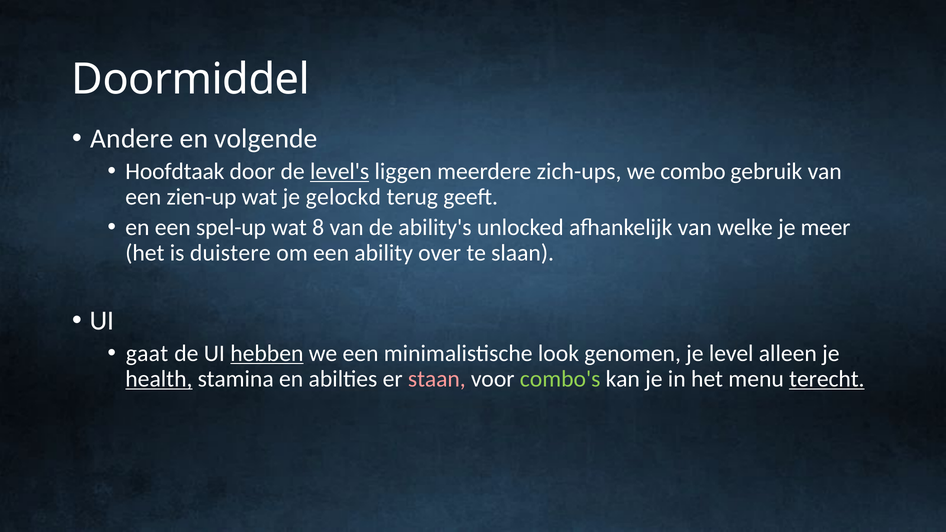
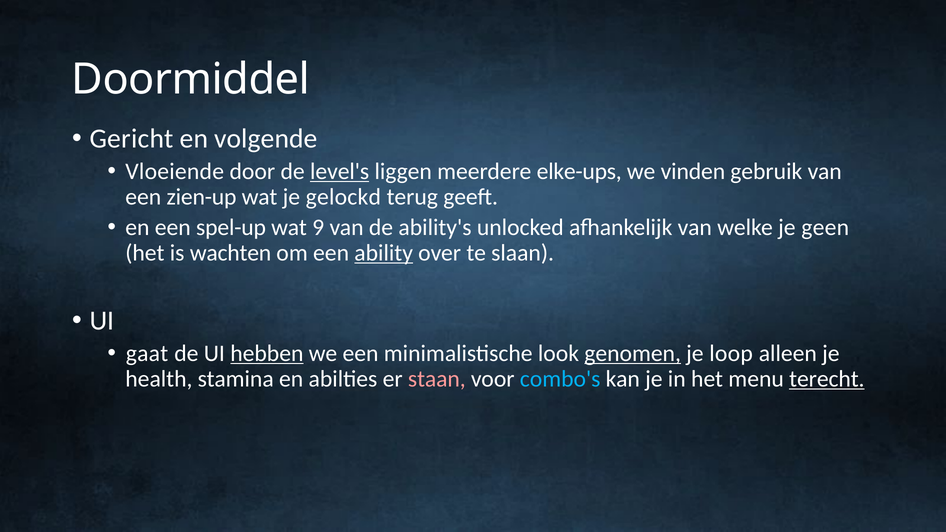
Andere: Andere -> Gericht
Hoofdtaak: Hoofdtaak -> Vloeiende
zich-ups: zich-ups -> elke-ups
combo: combo -> vinden
8: 8 -> 9
meer: meer -> geen
duistere: duistere -> wachten
ability underline: none -> present
genomen underline: none -> present
level: level -> loop
health underline: present -> none
combo's colour: light green -> light blue
